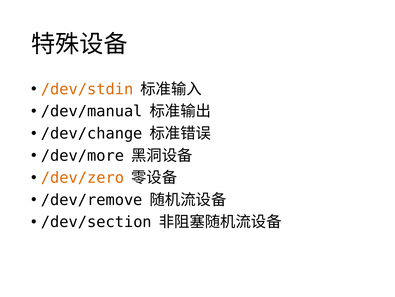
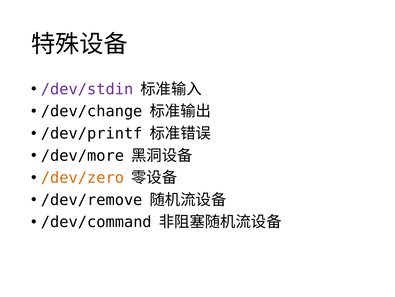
/dev/stdin colour: orange -> purple
/dev/manual: /dev/manual -> /dev/change
/dev/change: /dev/change -> /dev/printf
/dev/section: /dev/section -> /dev/command
